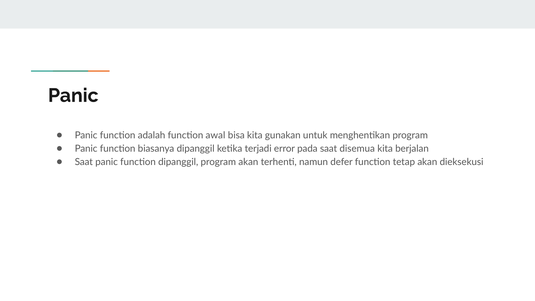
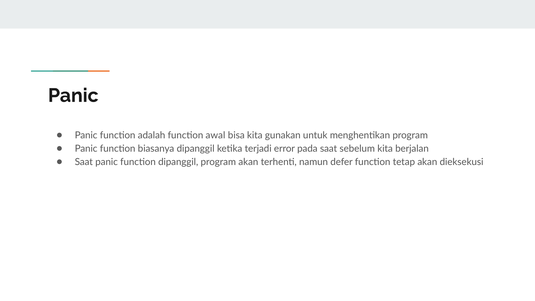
disemua: disemua -> sebelum
